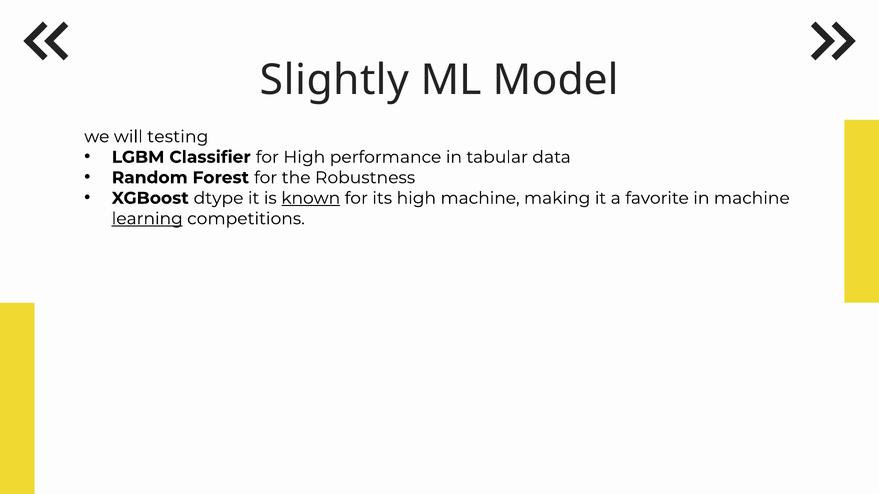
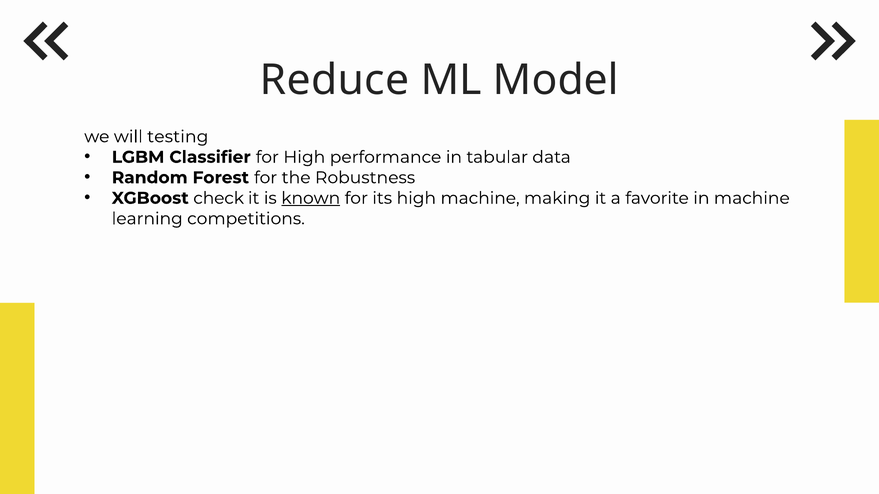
Slightly: Slightly -> Reduce
dtype: dtype -> check
learning underline: present -> none
